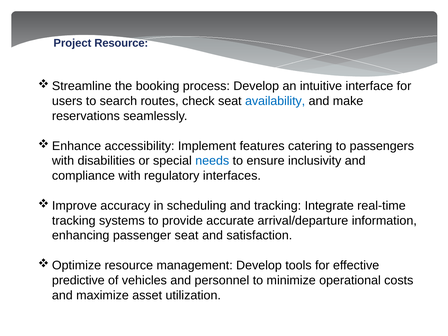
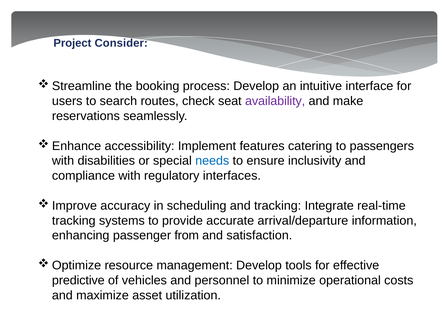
Project Resource: Resource -> Consider
availability colour: blue -> purple
passenger seat: seat -> from
